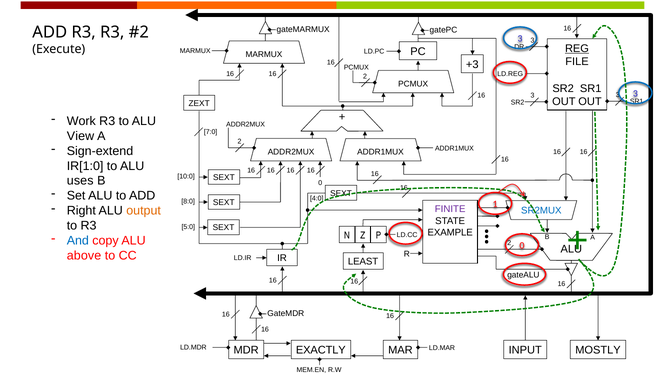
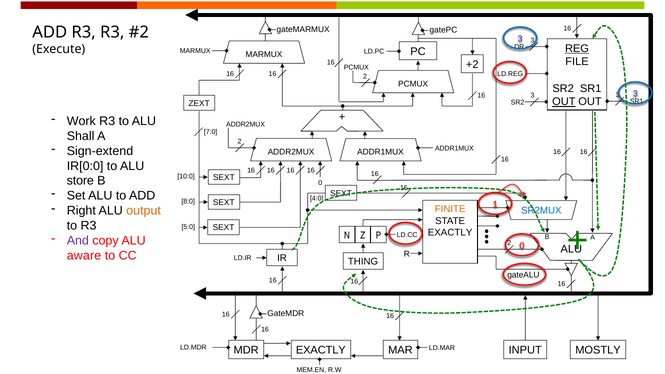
+3: +3 -> +2
OUT at (564, 102) underline: none -> present
View: View -> Shall
IR[1:0: IR[1:0 -> IR[0:0
uses: uses -> store
FINITE colour: purple -> orange
EXAMPLE at (450, 233): EXAMPLE -> EXACTLY
And colour: blue -> purple
above: above -> aware
LEAST: LEAST -> THING
